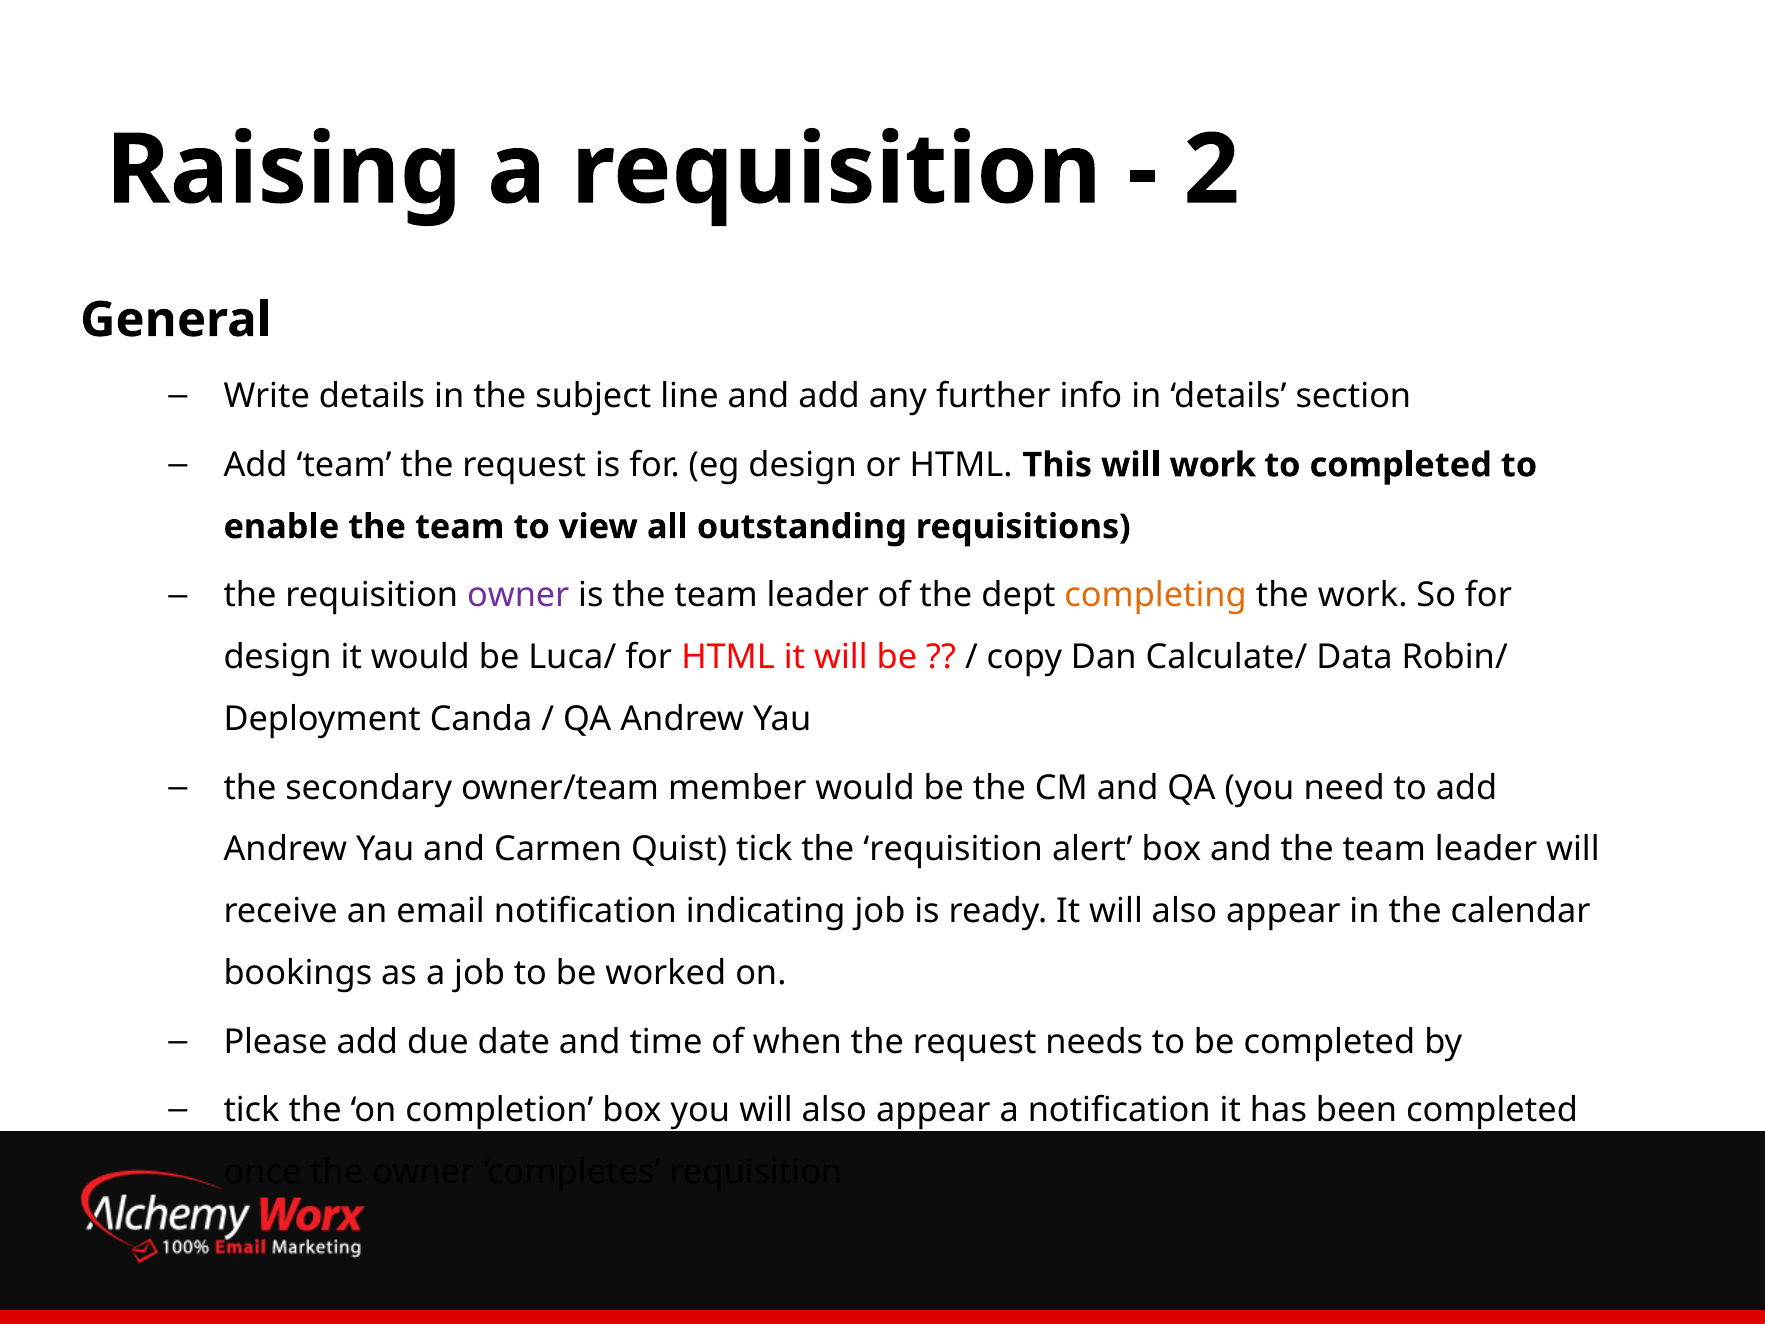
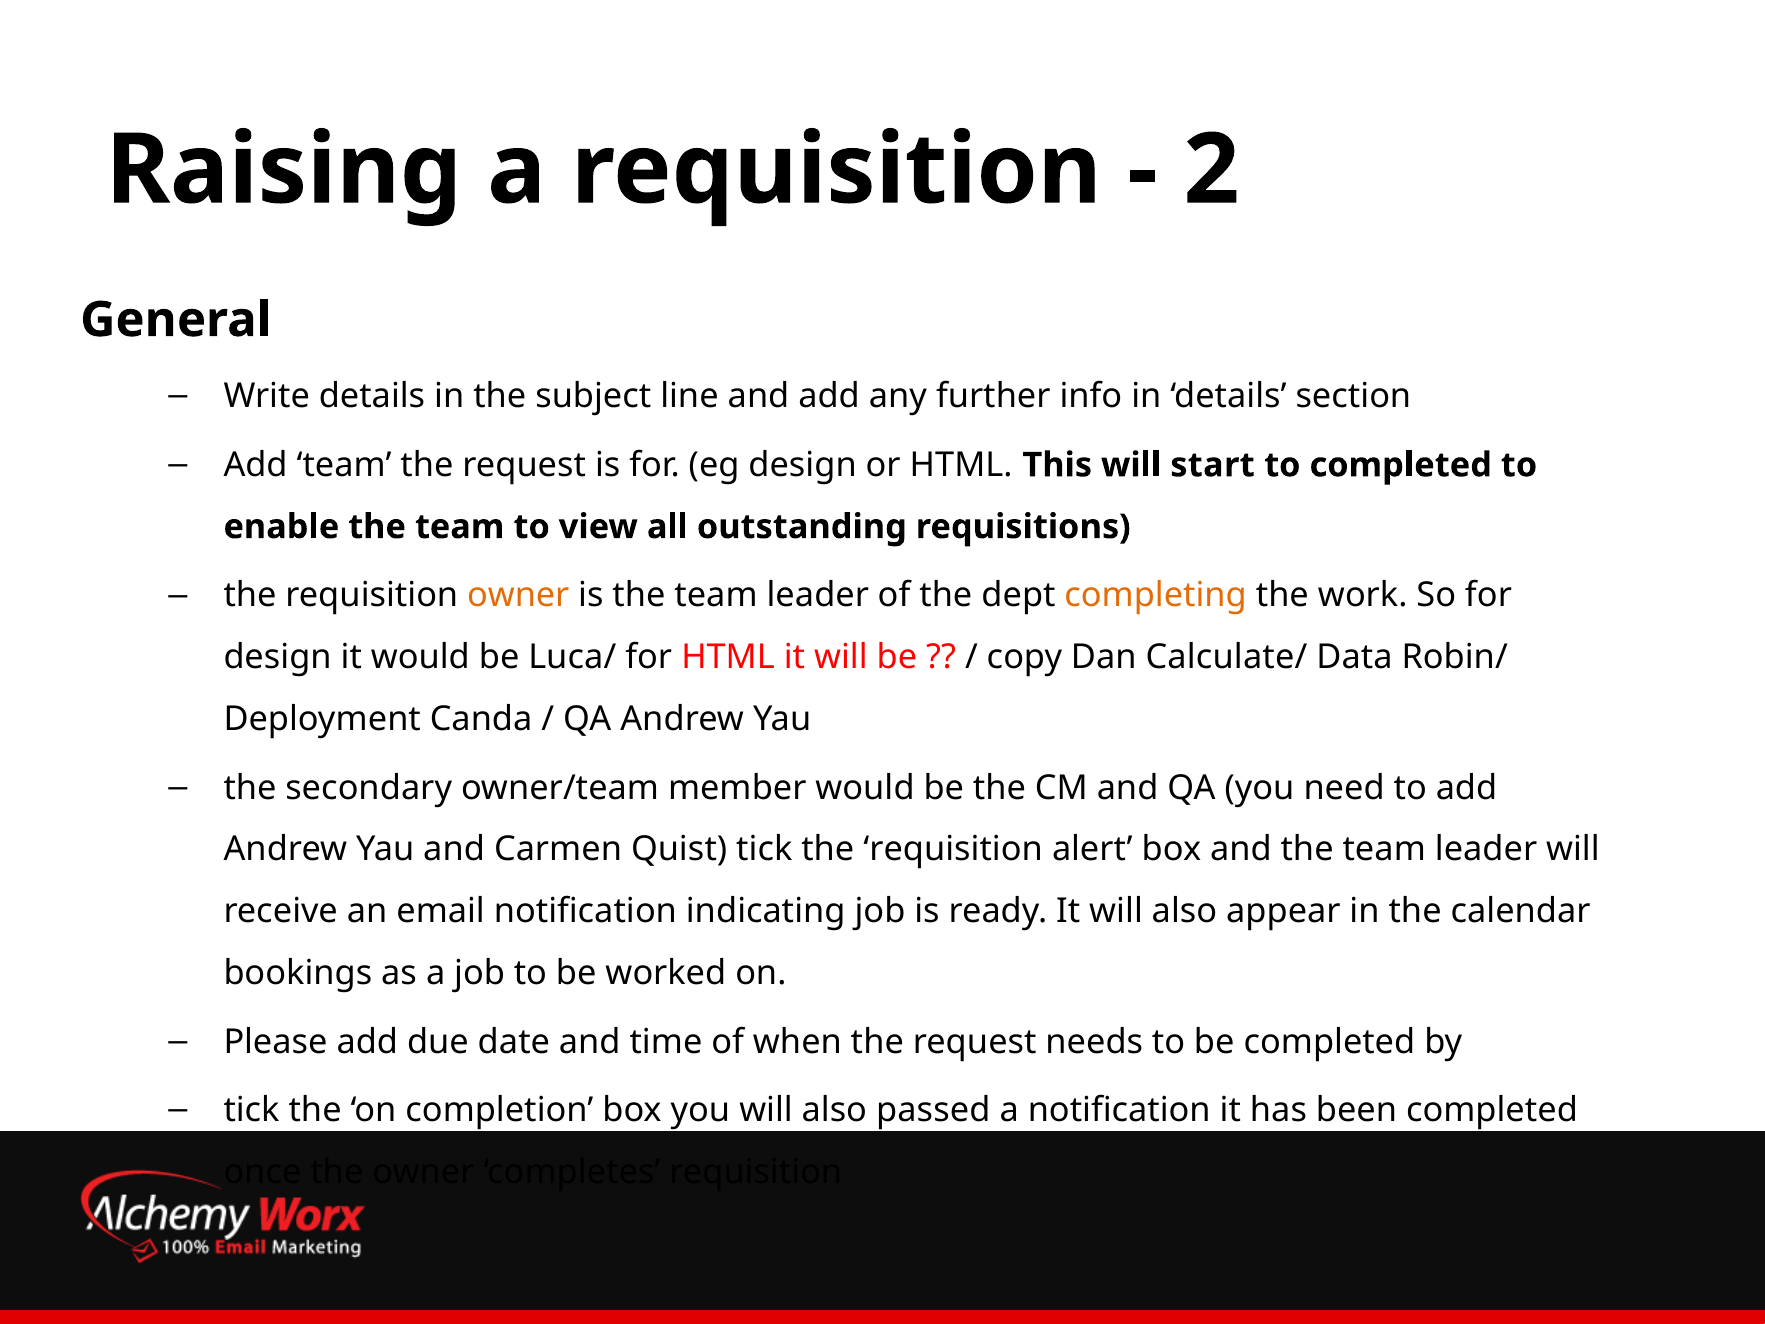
will work: work -> start
owner at (518, 595) colour: purple -> orange
you will also appear: appear -> passed
